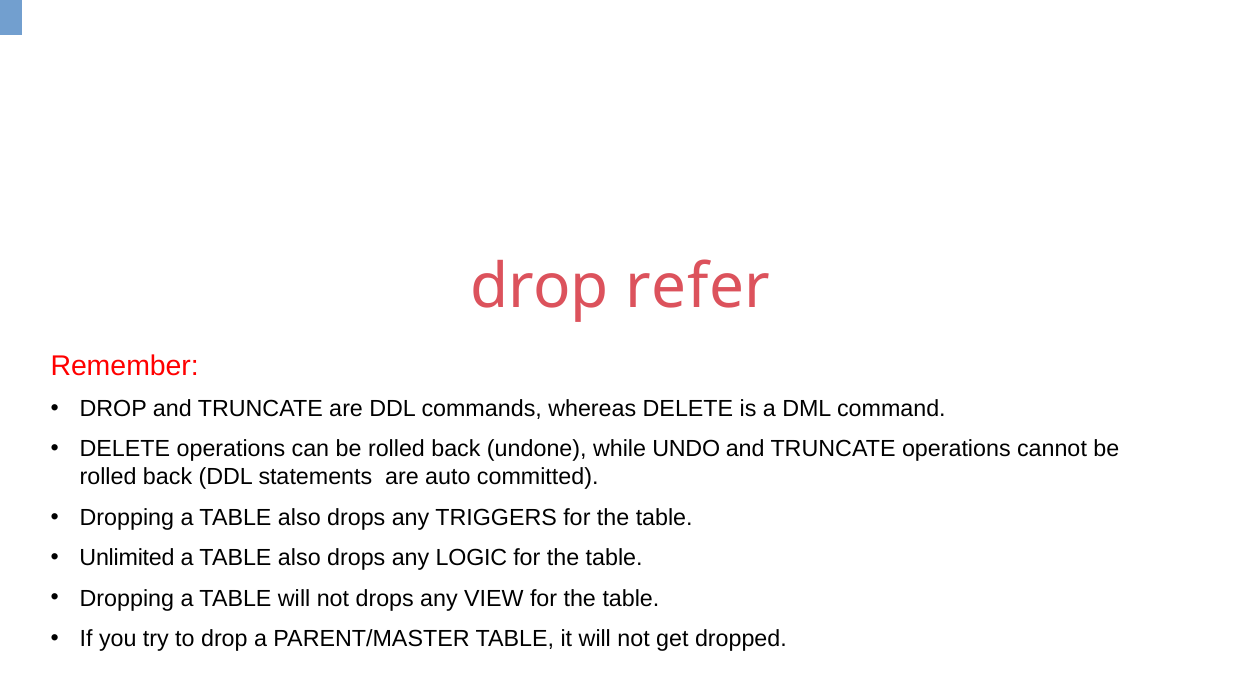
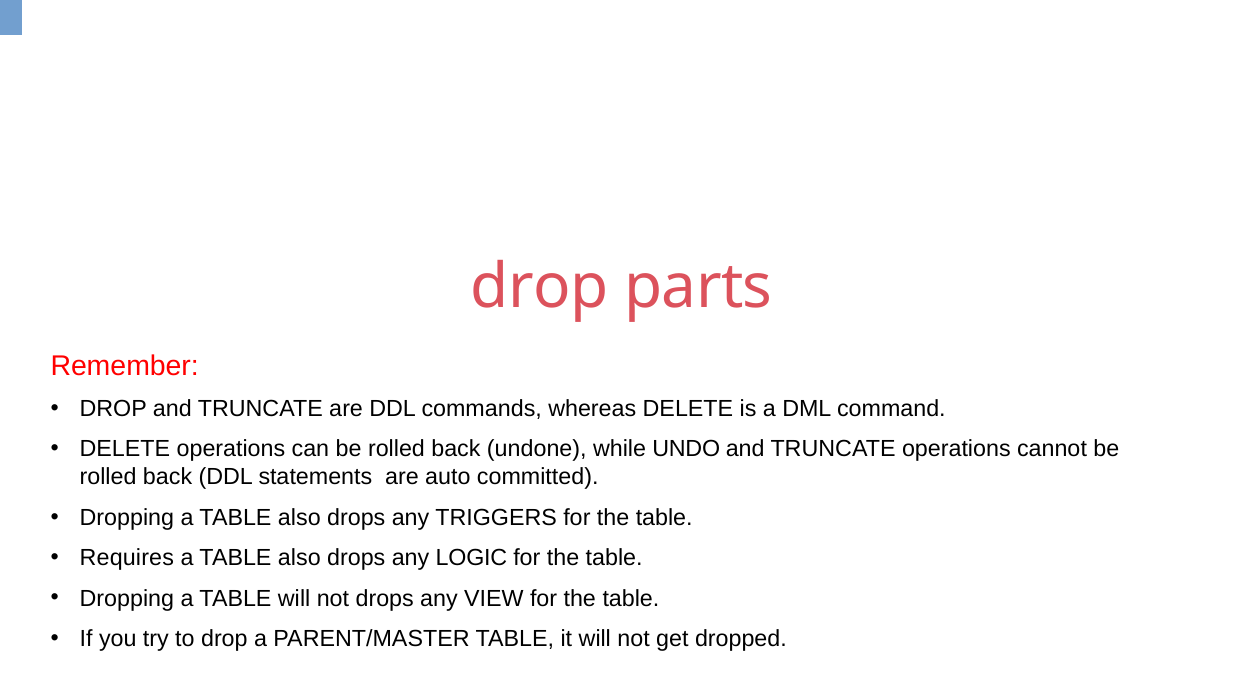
refer: refer -> parts
Unlimited: Unlimited -> Requires
